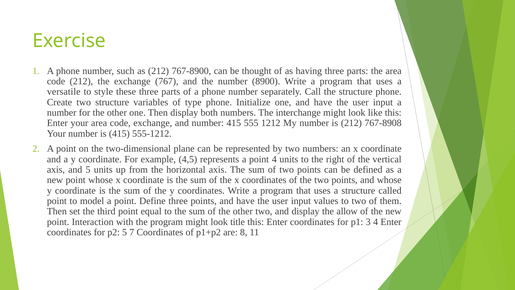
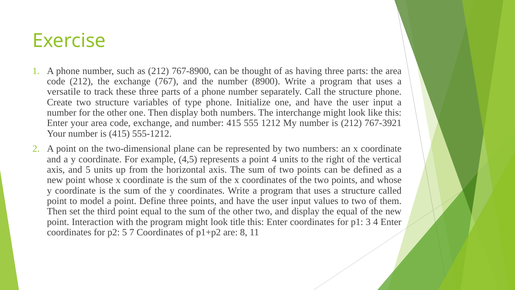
style: style -> track
767-8908: 767-8908 -> 767-3921
the allow: allow -> equal
